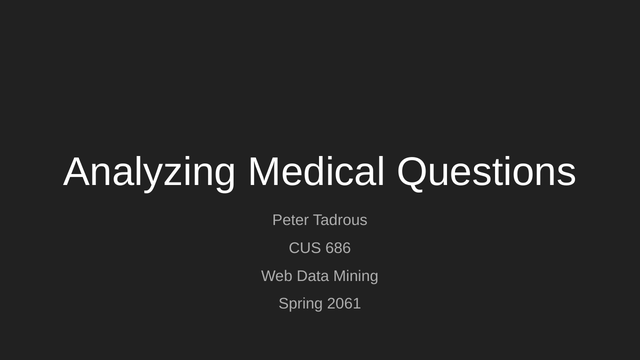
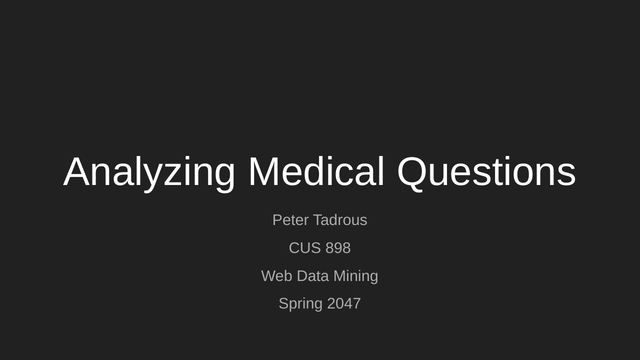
686: 686 -> 898
2061: 2061 -> 2047
